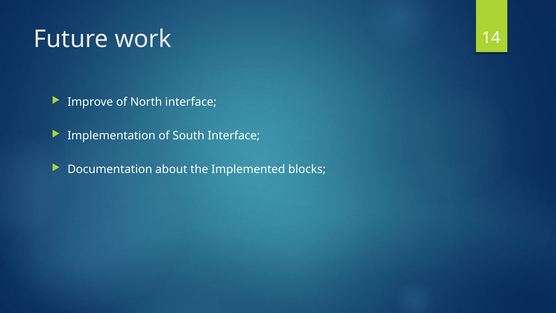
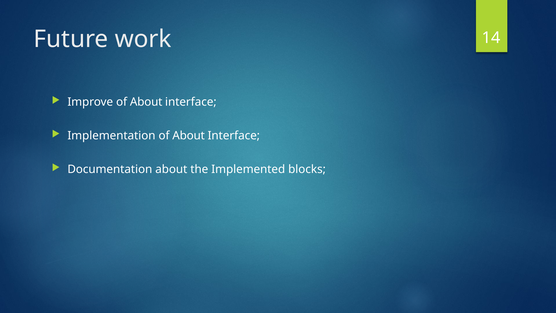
Improve of North: North -> About
Implementation of South: South -> About
